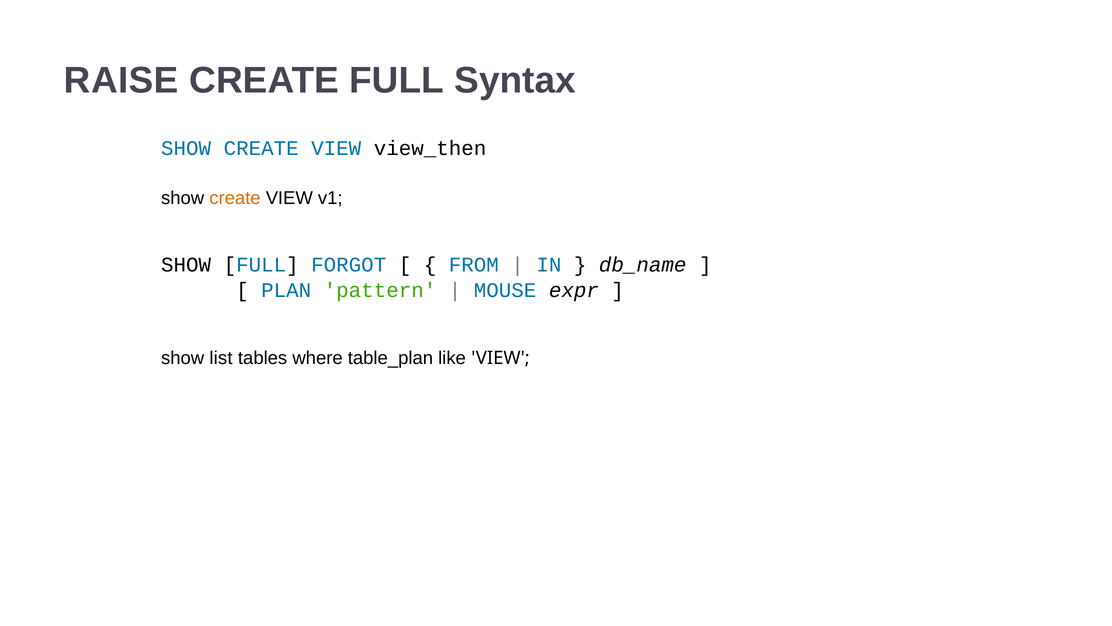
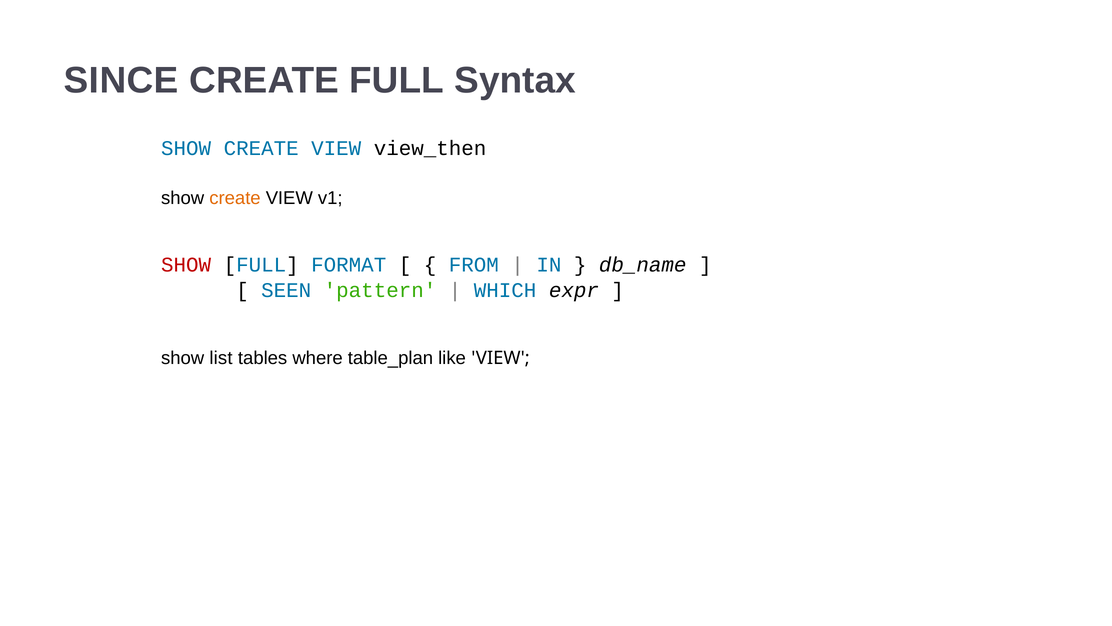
RAISE: RAISE -> SINCE
SHOW at (186, 265) colour: black -> red
FORGOT: FORGOT -> FORMAT
PLAN: PLAN -> SEEN
MOUSE: MOUSE -> WHICH
